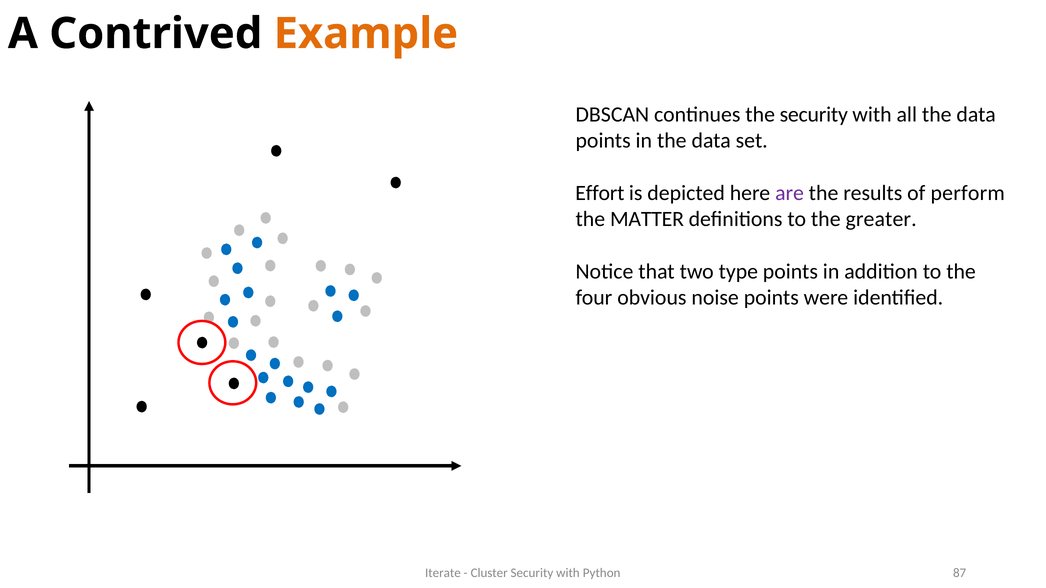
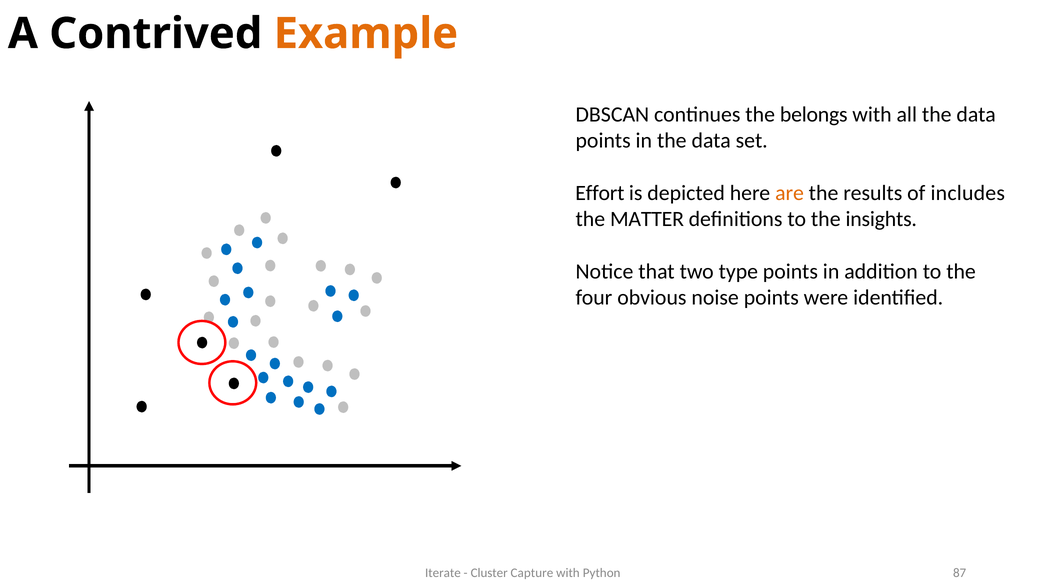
the security: security -> belongs
are colour: purple -> orange
perform: perform -> includes
greater: greater -> insights
Cluster Security: Security -> Capture
